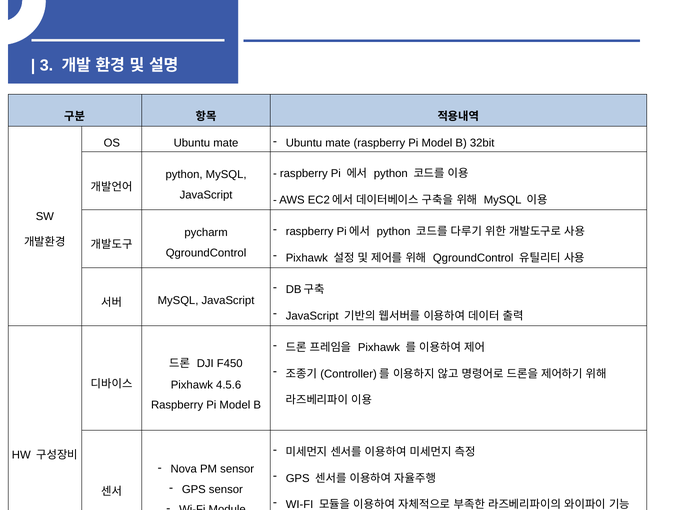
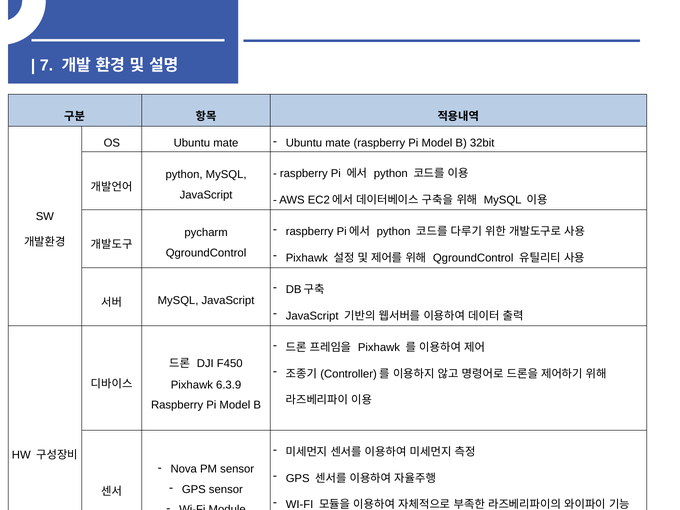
3: 3 -> 7
4.5.6: 4.5.6 -> 6.3.9
